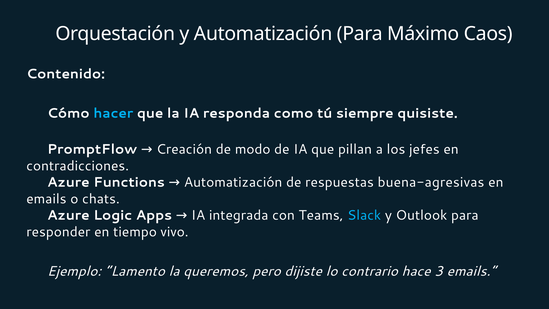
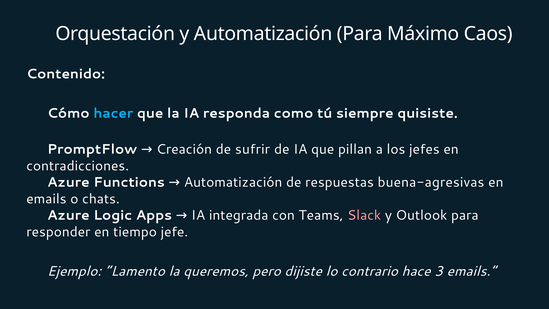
modo: modo -> sufrir
Slack colour: light blue -> pink
vivo: vivo -> jefe
